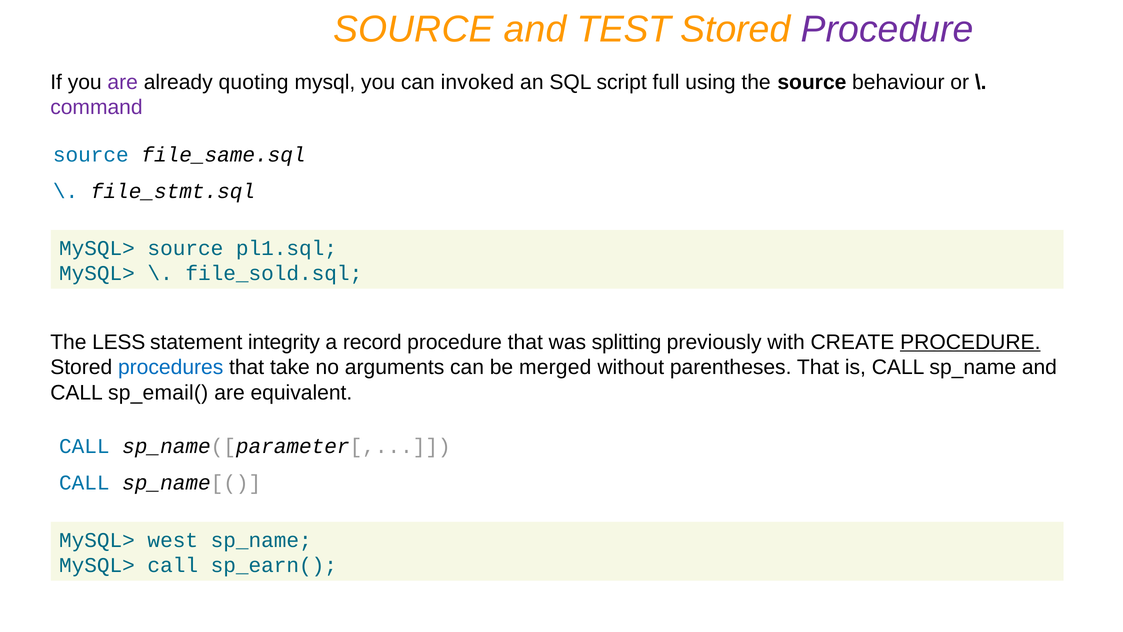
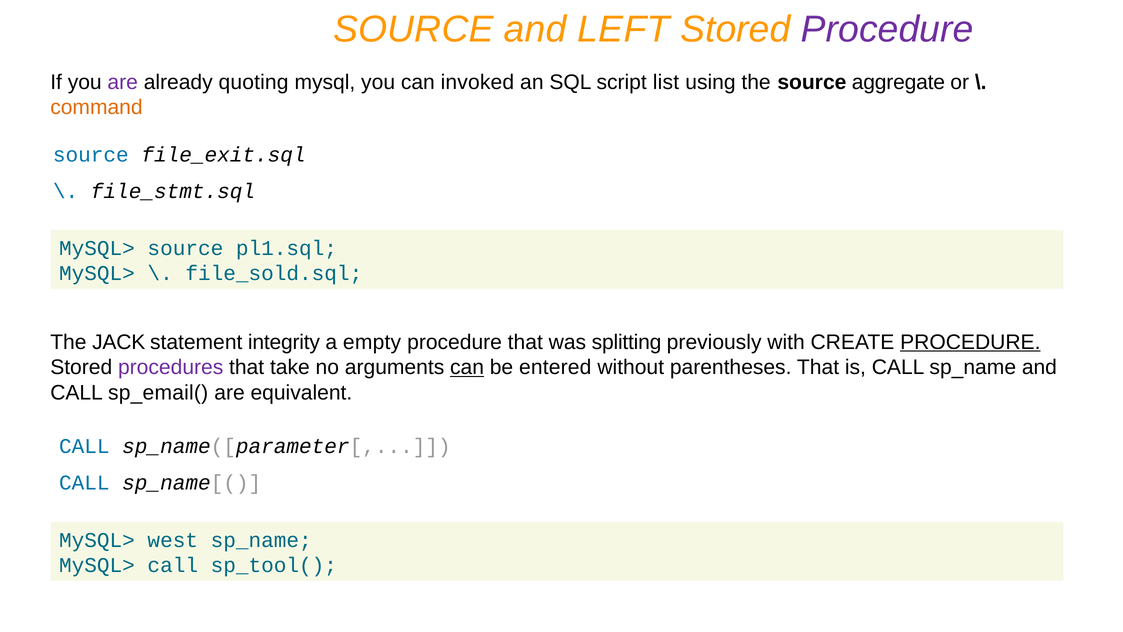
TEST: TEST -> LEFT
full: full -> list
behaviour: behaviour -> aggregate
command colour: purple -> orange
file_same.sql: file_same.sql -> file_exit.sql
LESS: LESS -> JACK
record: record -> empty
procedures colour: blue -> purple
can at (467, 367) underline: none -> present
merged: merged -> entered
sp_earn(: sp_earn( -> sp_tool(
